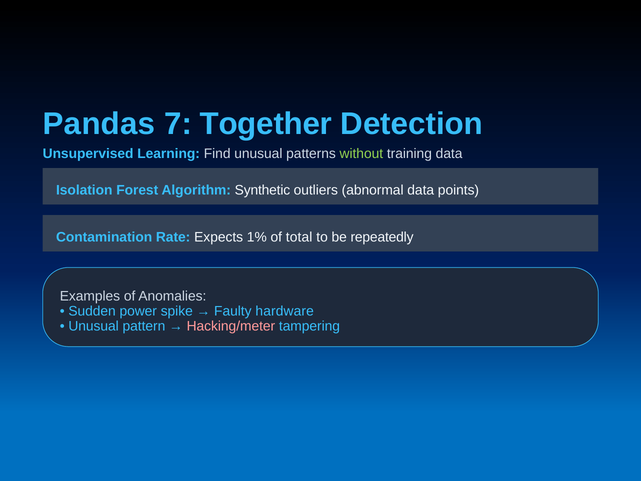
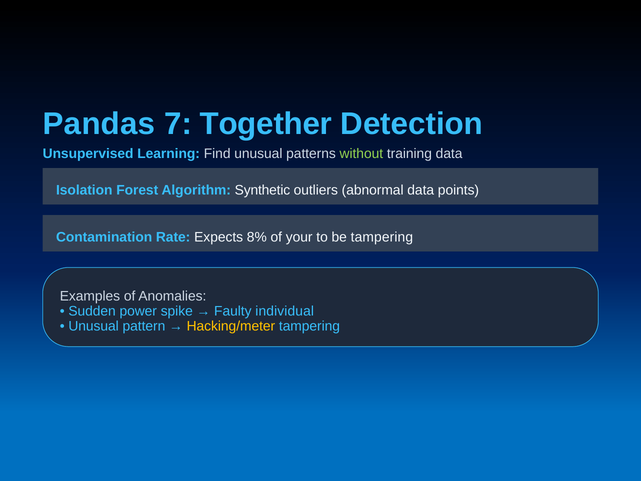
1%: 1% -> 8%
total: total -> your
be repeatedly: repeatedly -> tampering
hardware: hardware -> individual
Hacking/meter colour: pink -> yellow
